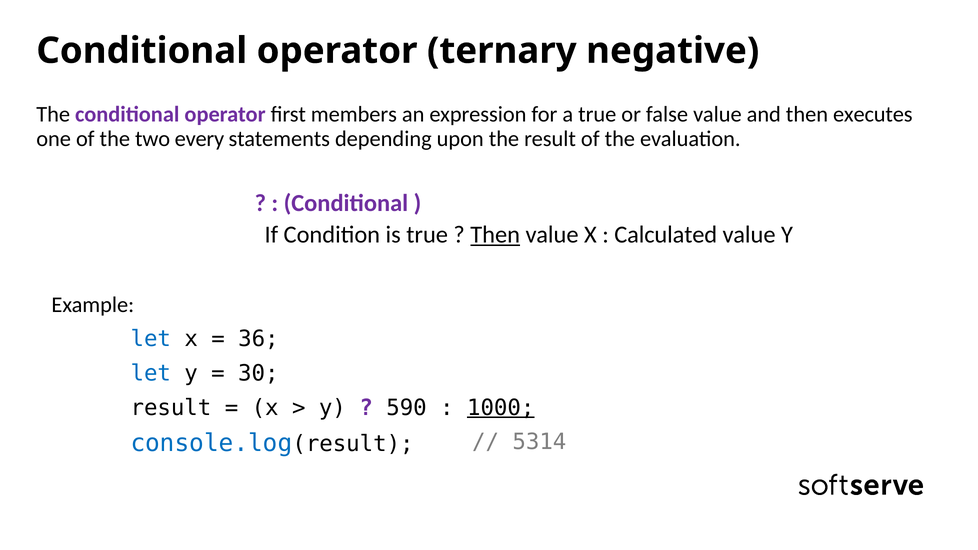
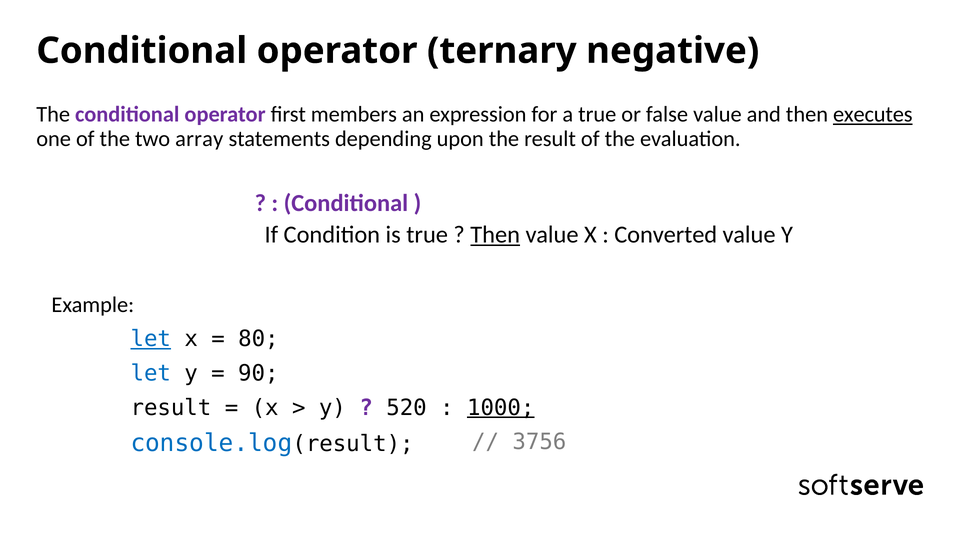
executes underline: none -> present
every: every -> array
Calculated: Calculated -> Converted
let at (151, 339) underline: none -> present
36: 36 -> 80
30: 30 -> 90
590: 590 -> 520
5314: 5314 -> 3756
